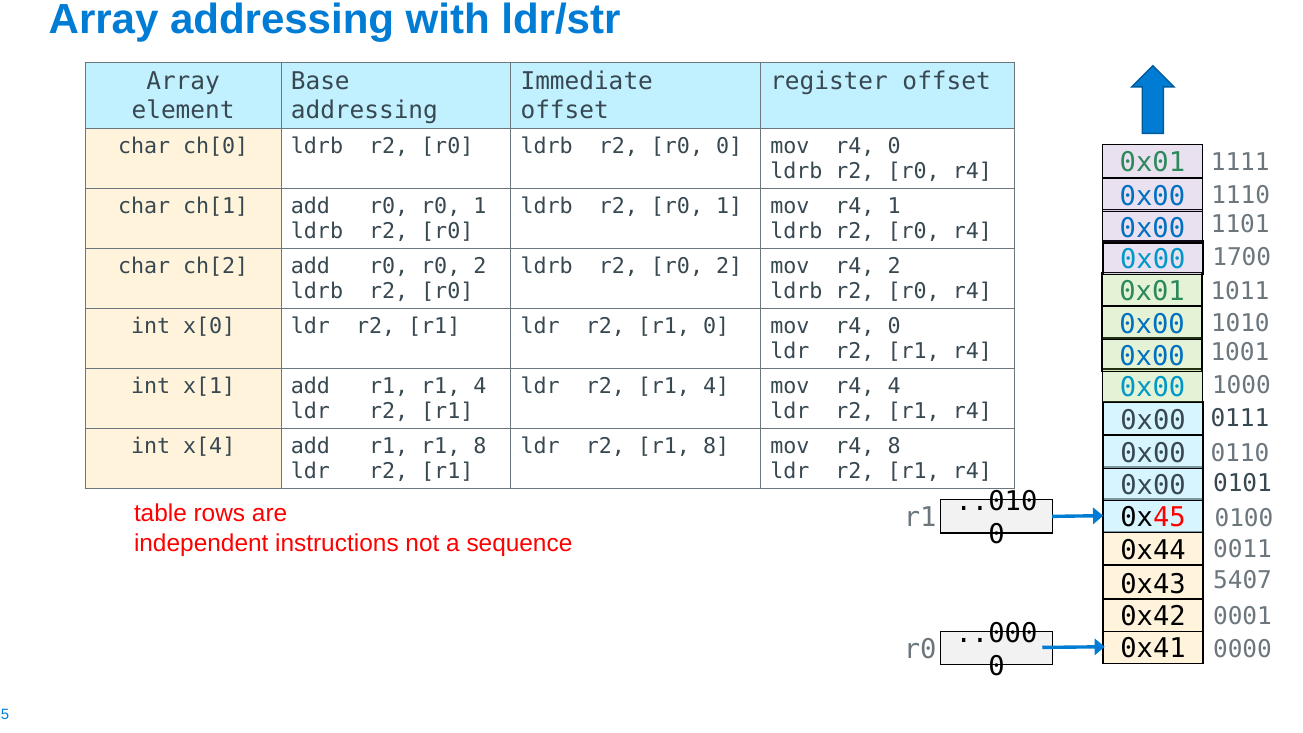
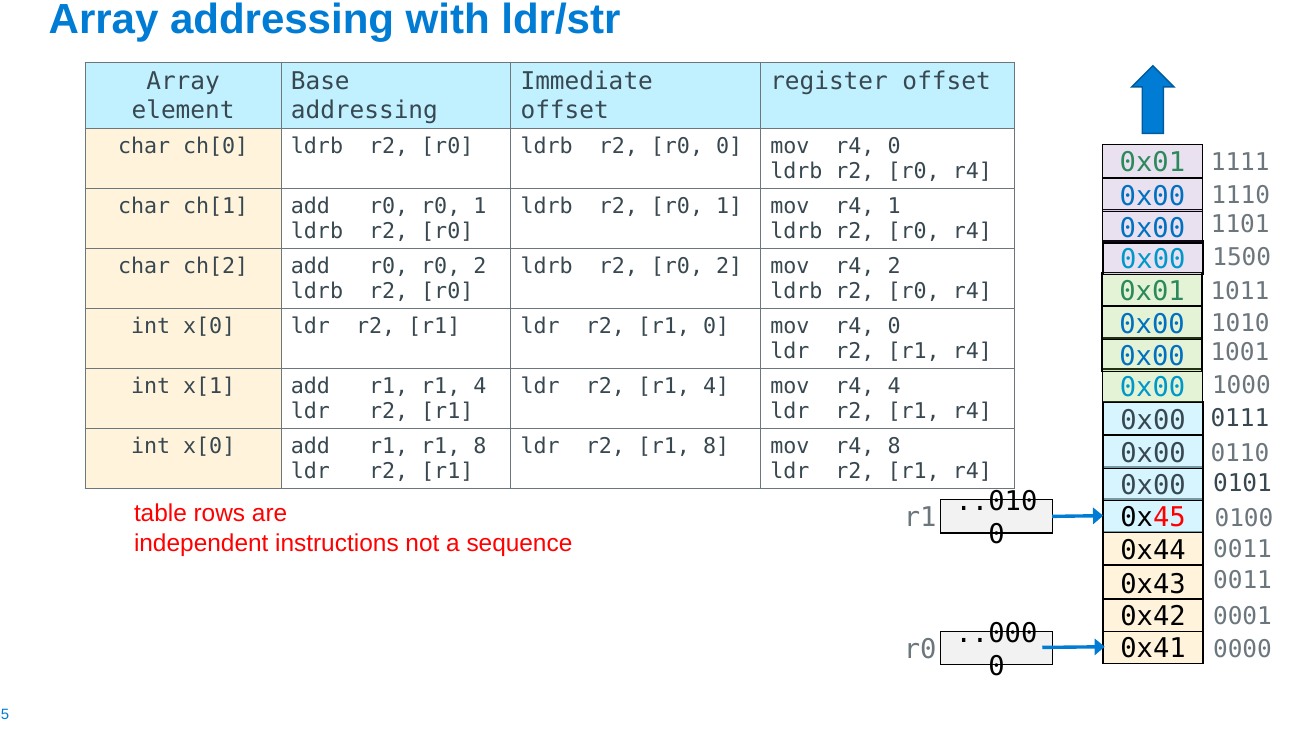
1700: 1700 -> 1500
x[4 at (209, 446): x[4 -> x[0
5407 at (1243, 581): 5407 -> 0011
